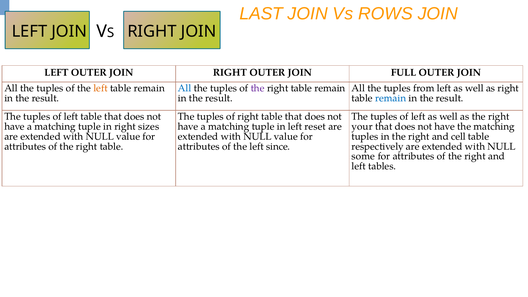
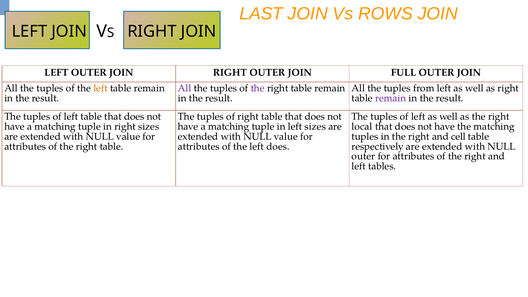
All at (185, 88) colour: blue -> purple
remain at (391, 98) colour: blue -> purple
left reset: reset -> sizes
your: your -> local
left since: since -> does
some at (363, 156): some -> outer
